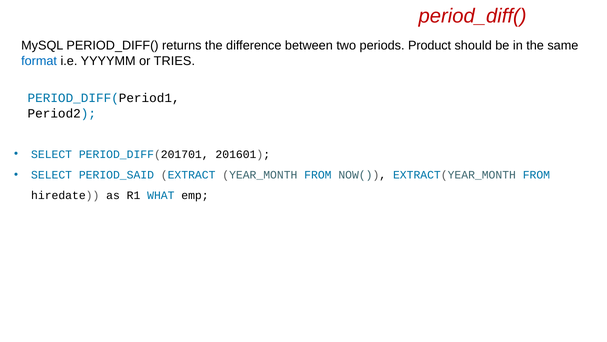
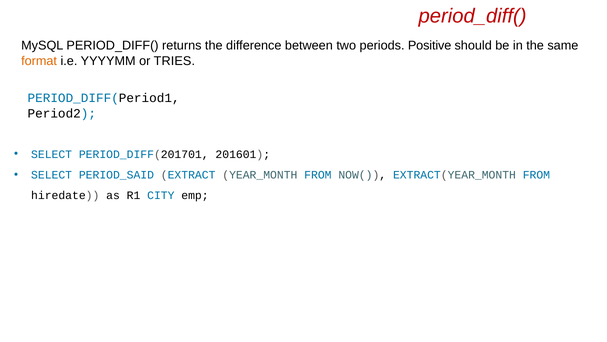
Product: Product -> Positive
format colour: blue -> orange
WHAT: WHAT -> CITY
